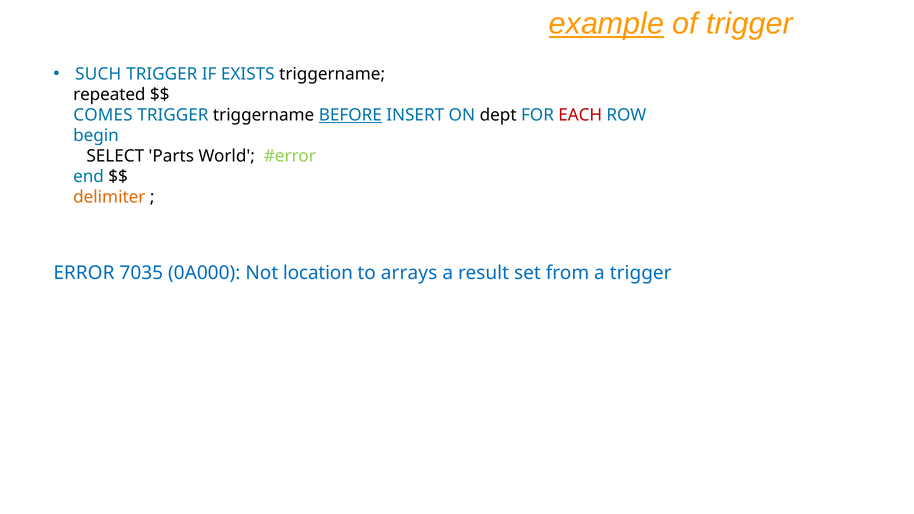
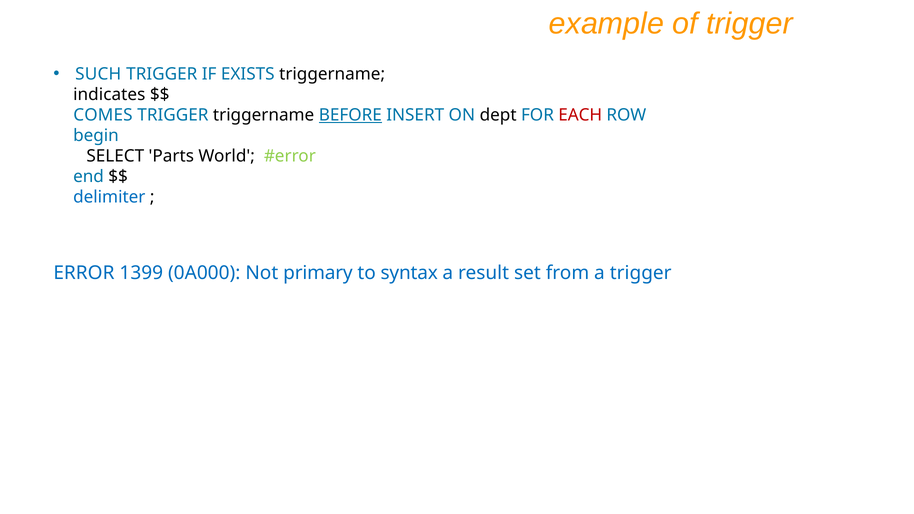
example underline: present -> none
repeated: repeated -> indicates
delimiter colour: orange -> blue
7035: 7035 -> 1399
location: location -> primary
arrays: arrays -> syntax
